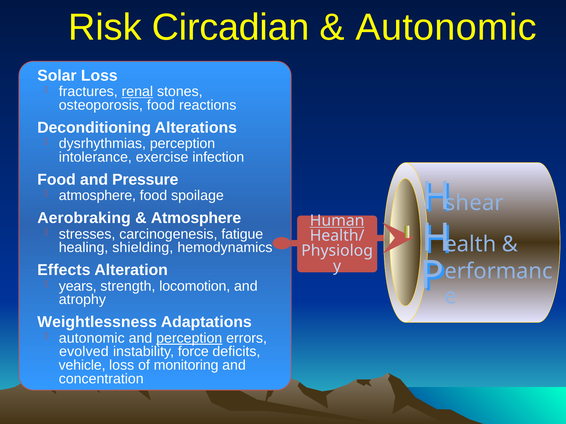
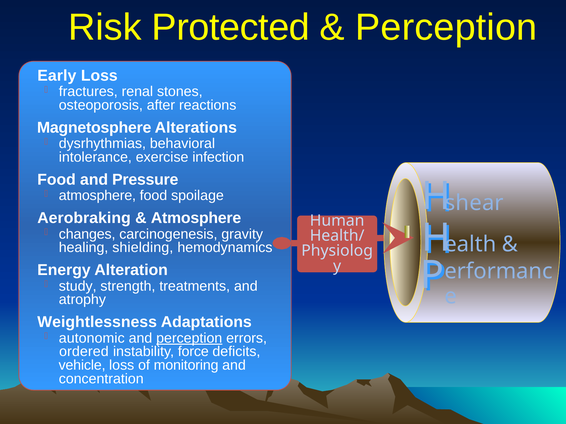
Circadian: Circadian -> Protected
Autonomic at (446, 27): Autonomic -> Perception
Solar: Solar -> Early
renal underline: present -> none
osteoporosis food: food -> after
Deconditioning: Deconditioning -> Magnetosphere
dysrhythmias perception: perception -> behavioral
Human underline: present -> none
stresses: stresses -> changes
fatigue: fatigue -> gravity
Effects: Effects -> Energy
years: years -> study
locomotion: locomotion -> treatments
evolved: evolved -> ordered
